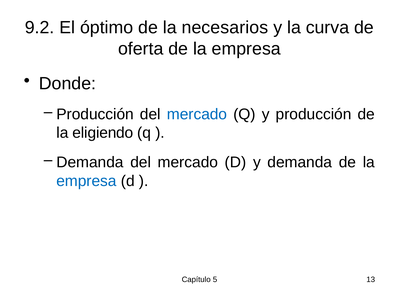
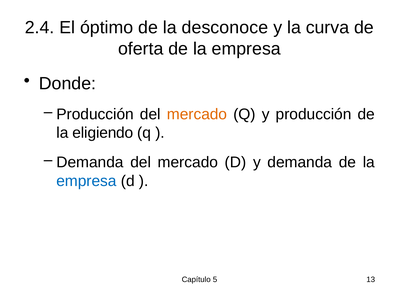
9.2: 9.2 -> 2.4
necesarios: necesarios -> desconoce
mercado at (197, 114) colour: blue -> orange
